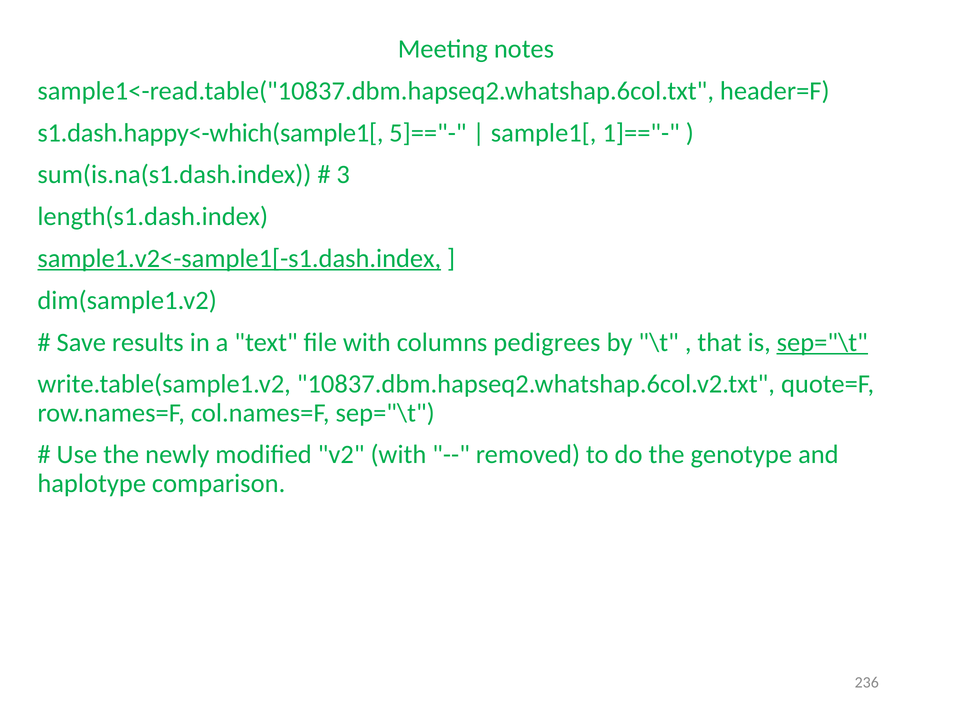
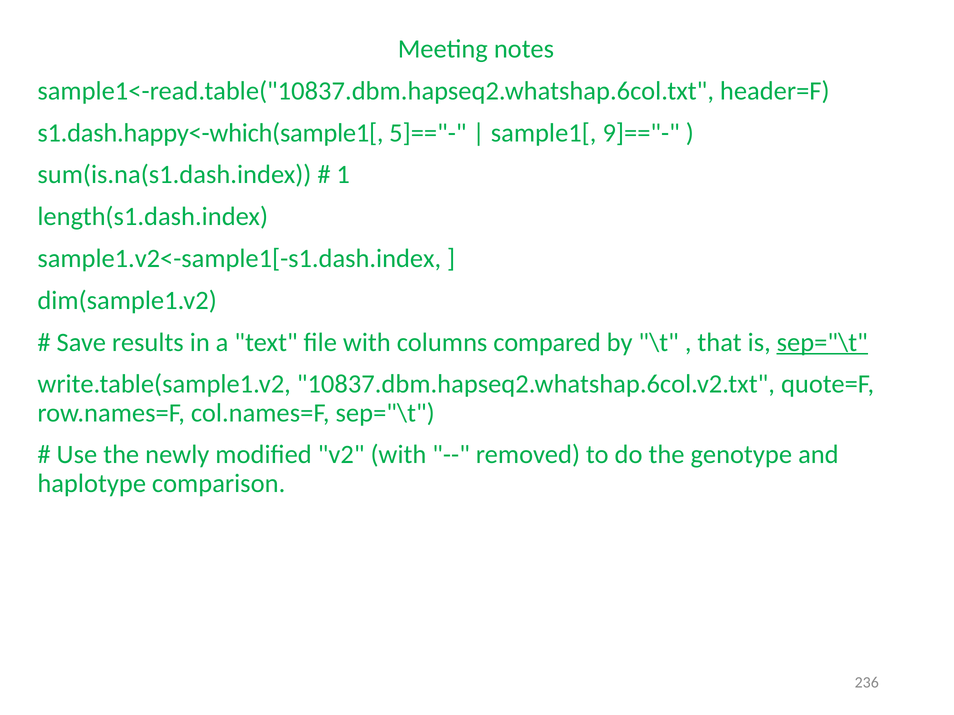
1]=="-: 1]=="- -> 9]=="-
3: 3 -> 1
sample1.v2<-sample1[-s1.dash.index underline: present -> none
pedigrees: pedigrees -> compared
